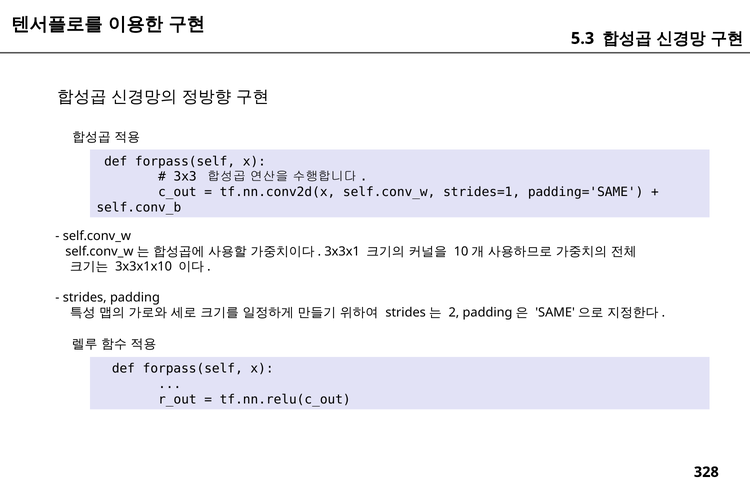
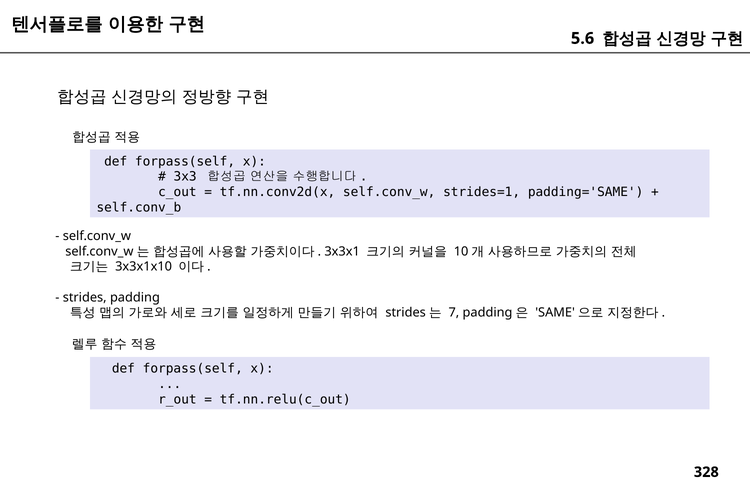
5.3: 5.3 -> 5.6
2: 2 -> 7
